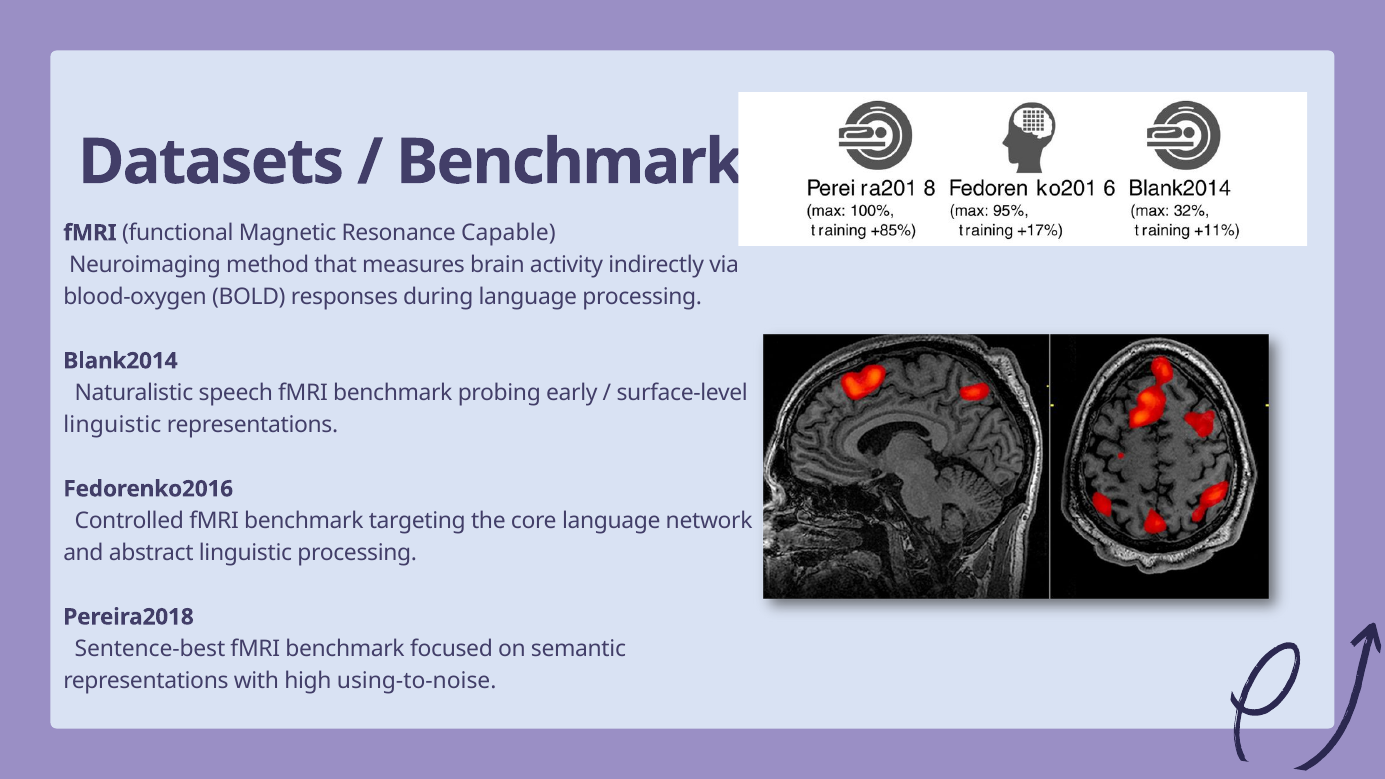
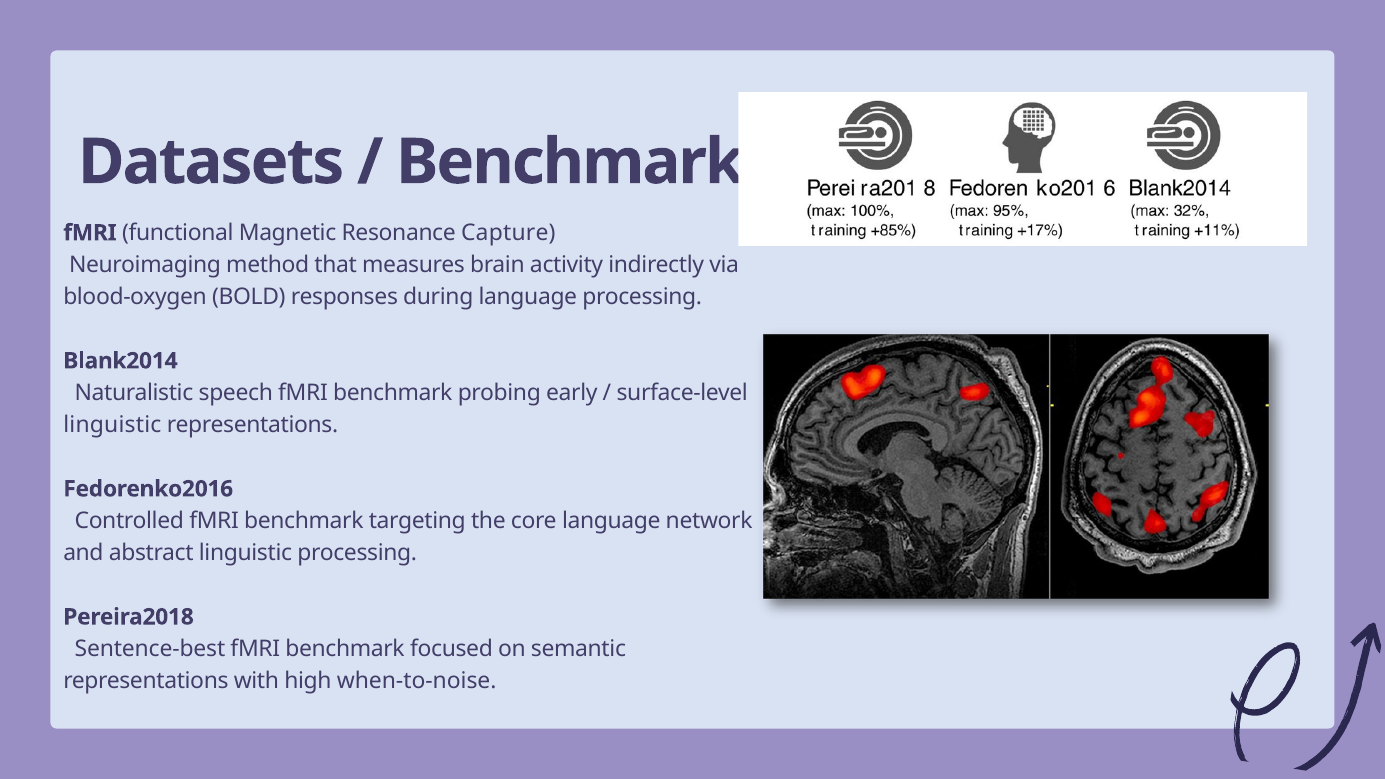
Capable: Capable -> Capture
using-to-noise: using-to-noise -> when-to-noise
